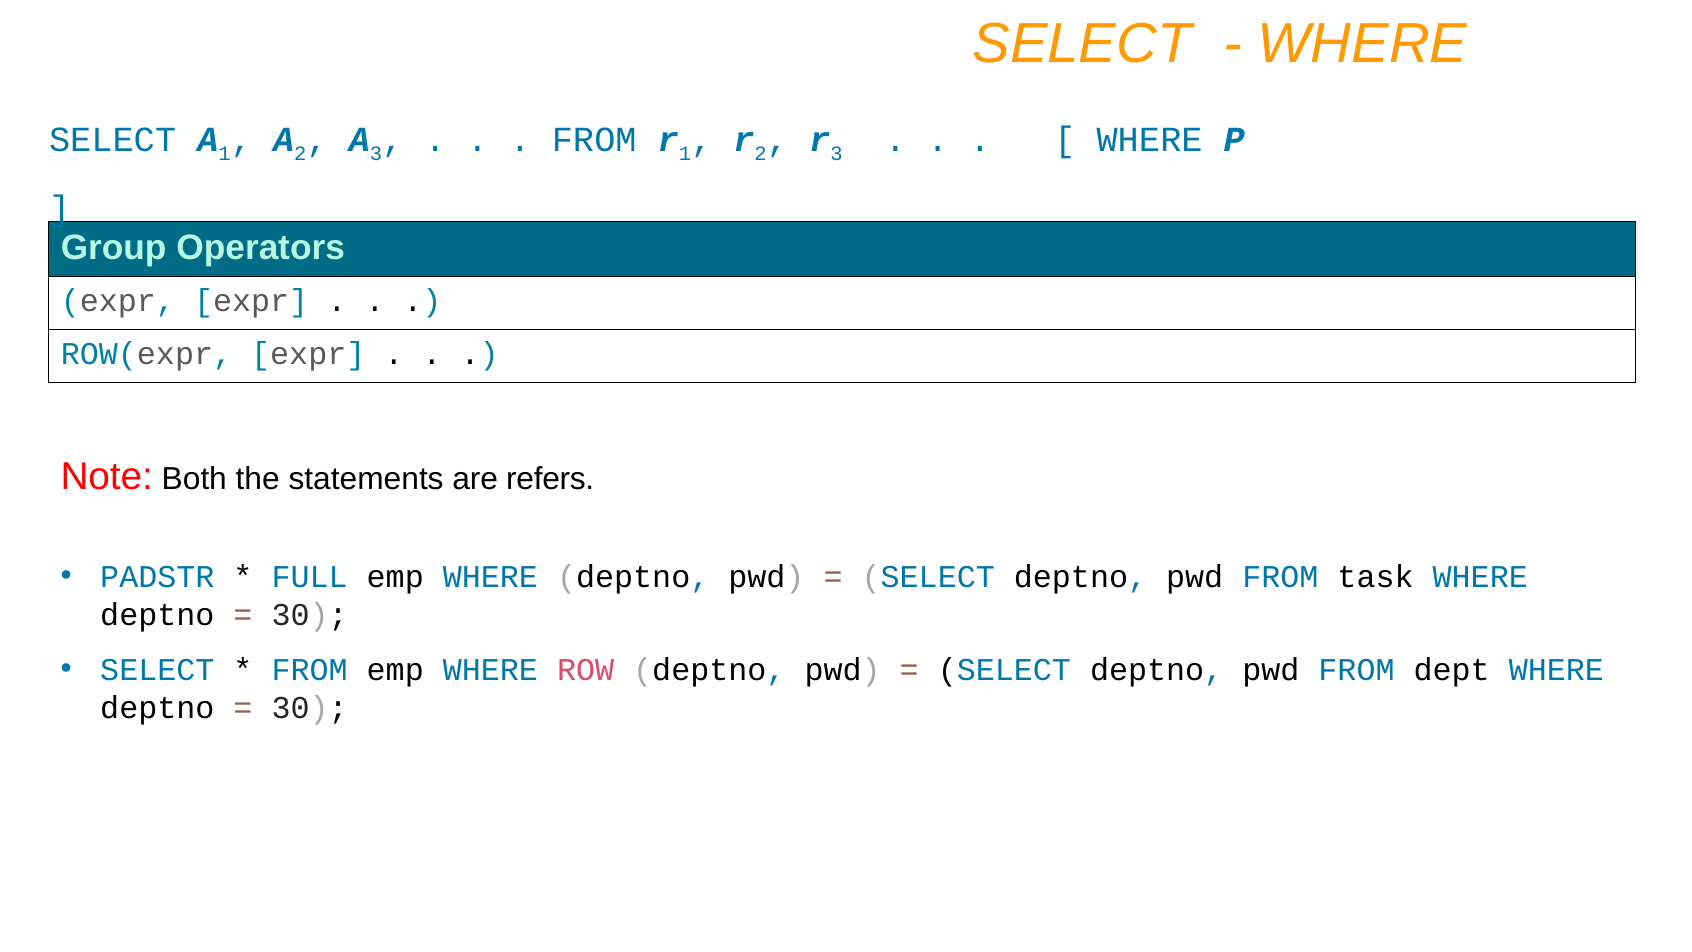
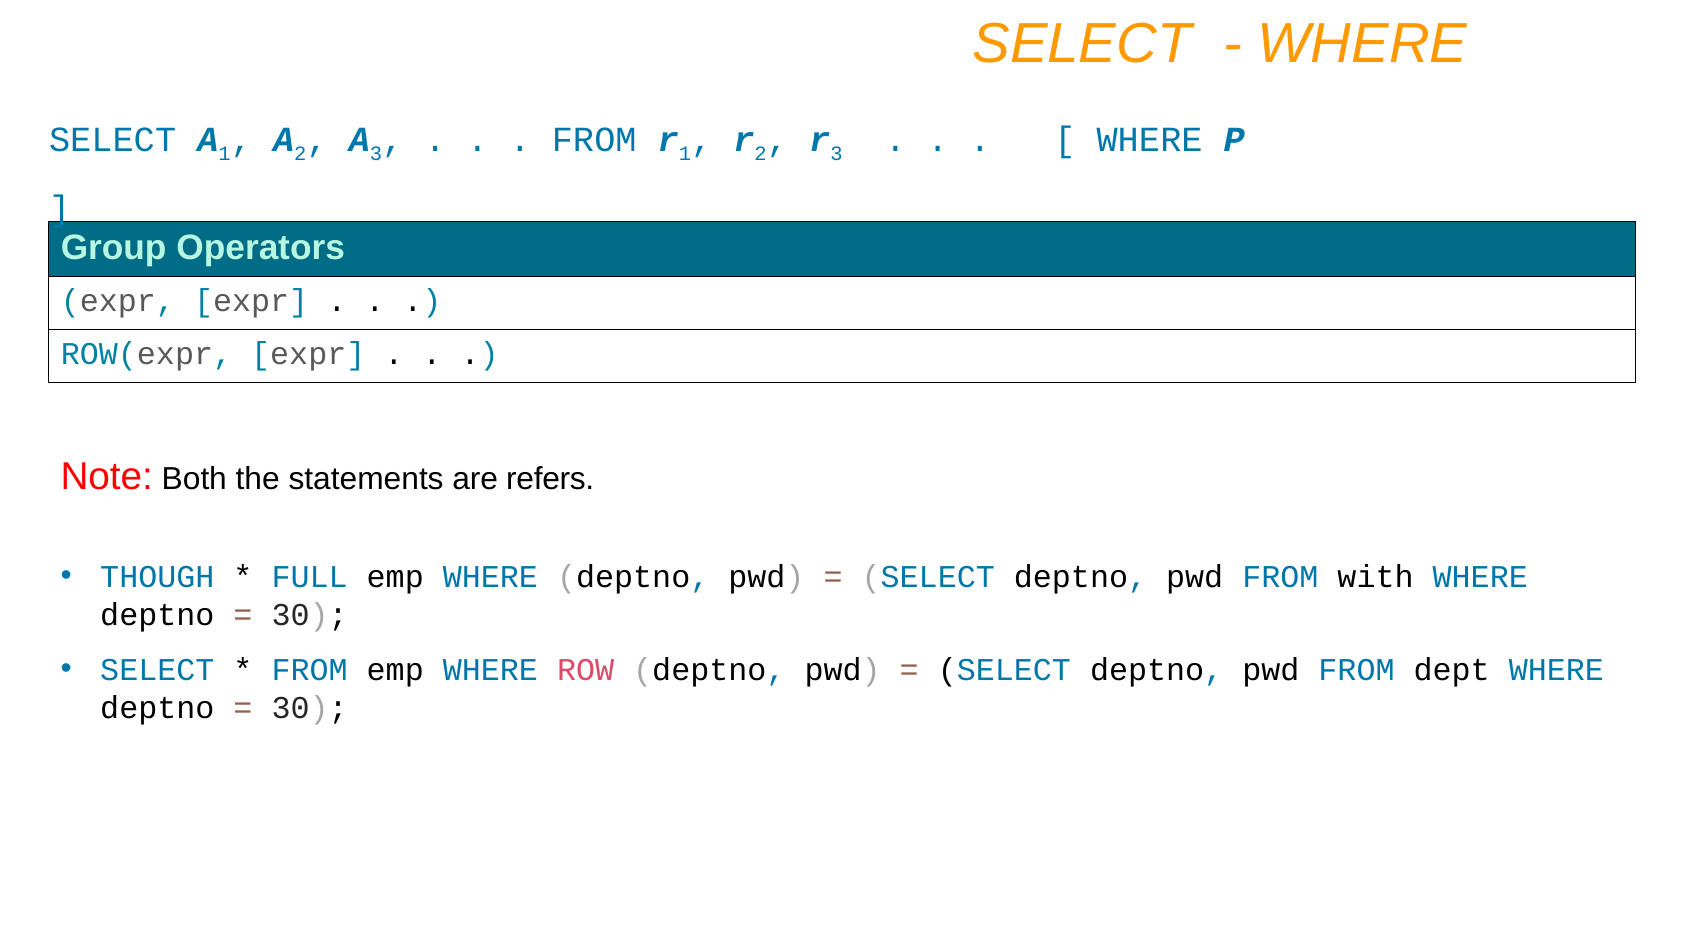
PADSTR: PADSTR -> THOUGH
task: task -> with
